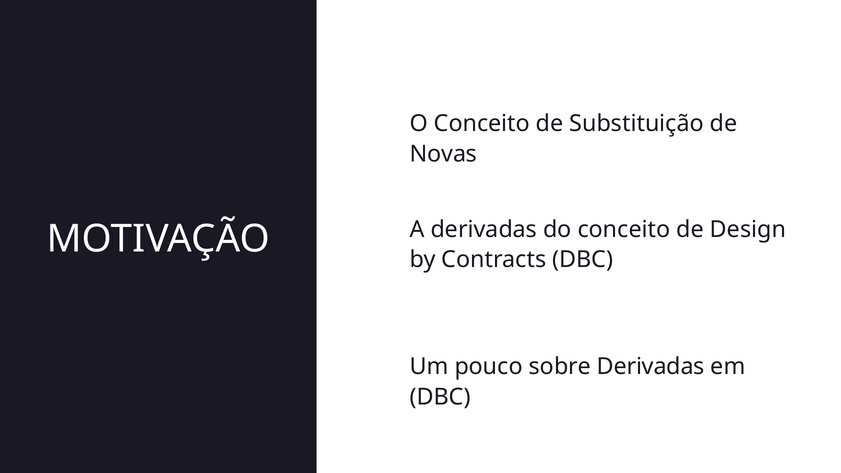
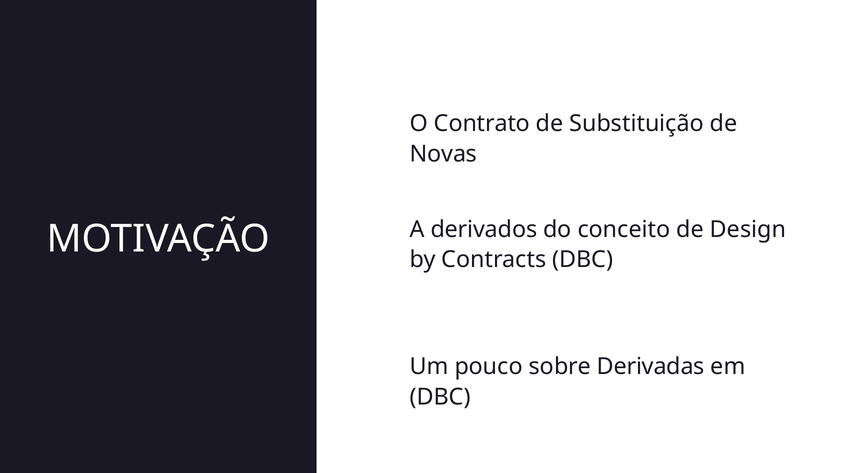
O Conceito: Conceito -> Contrato
A derivadas: derivadas -> derivados
